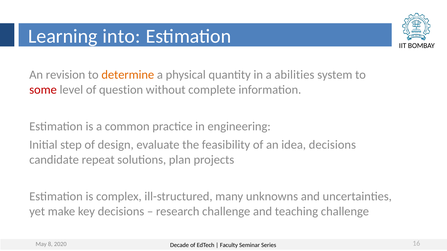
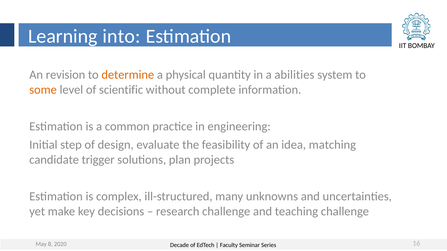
some colour: red -> orange
question: question -> scientific
idea decisions: decisions -> matching
repeat: repeat -> trigger
